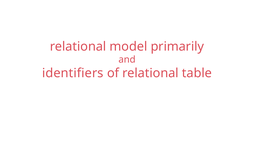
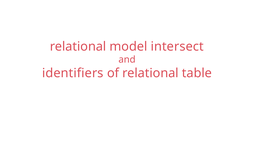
primarily: primarily -> intersect
